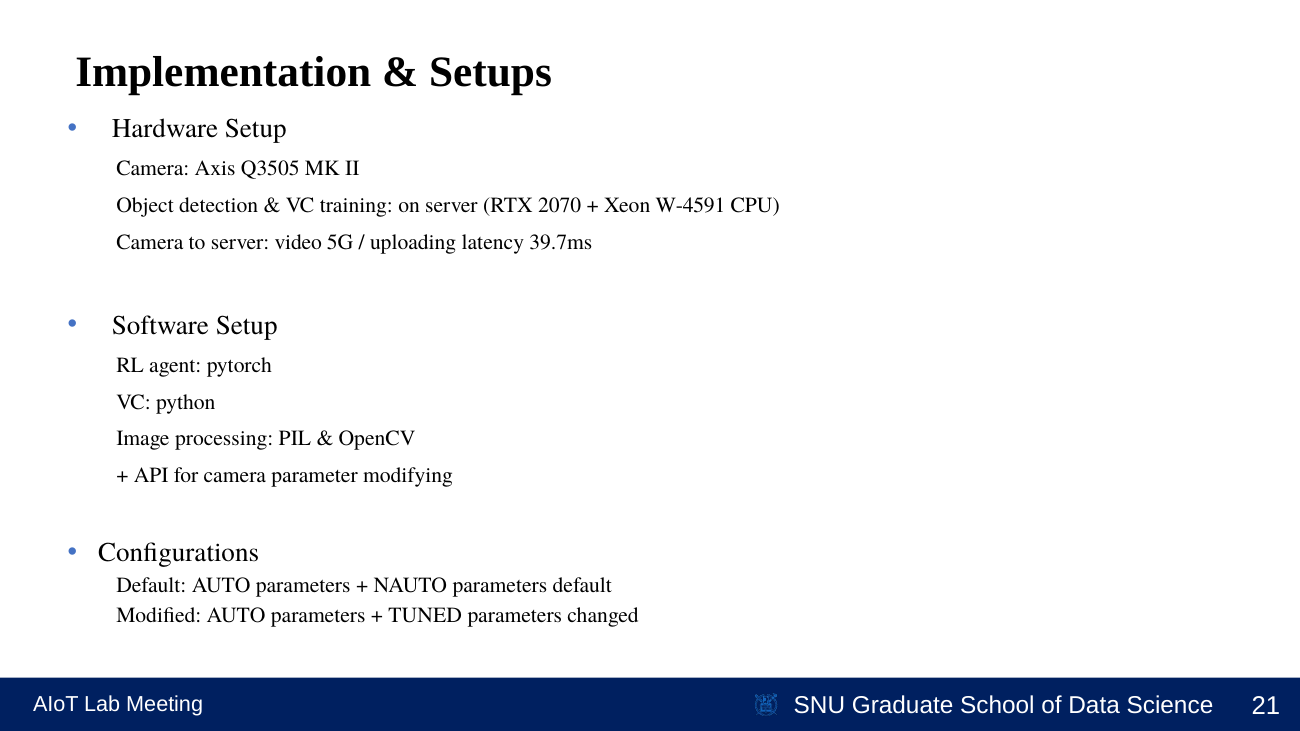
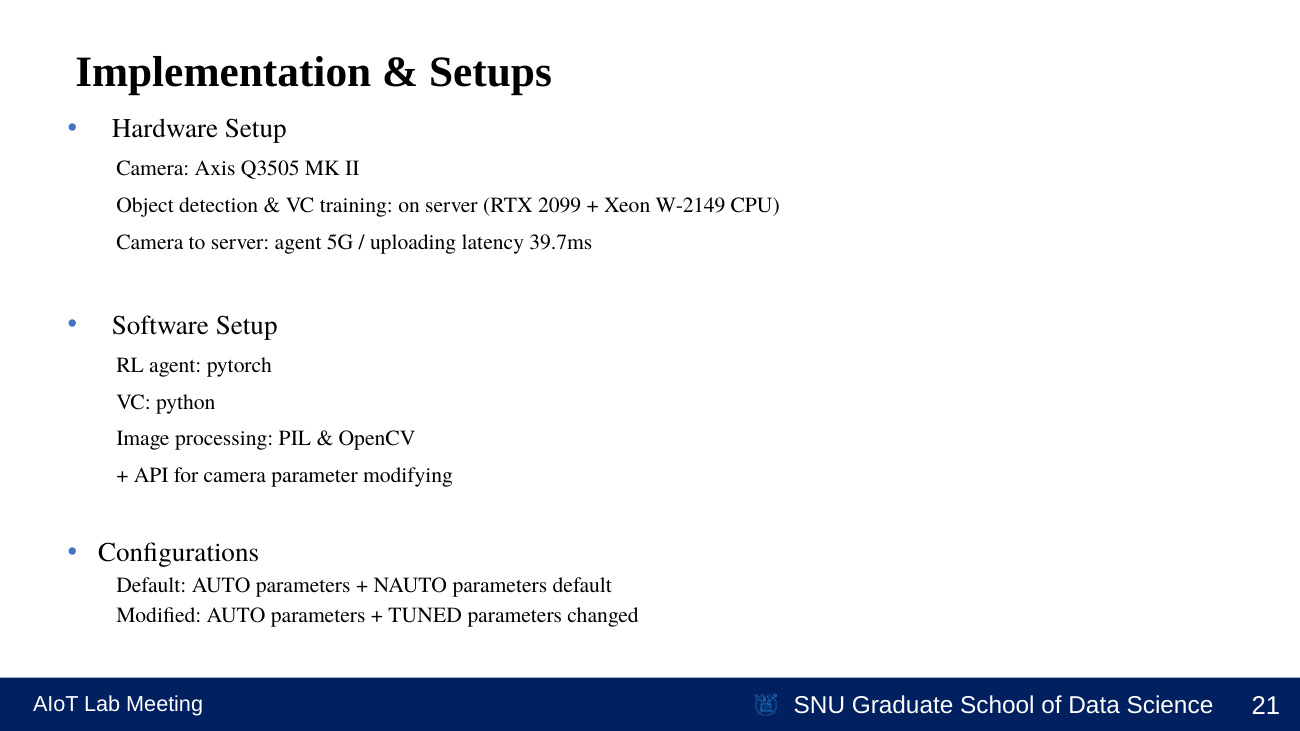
2070: 2070 -> 2099
W-4591: W-4591 -> W-2149
server video: video -> agent
